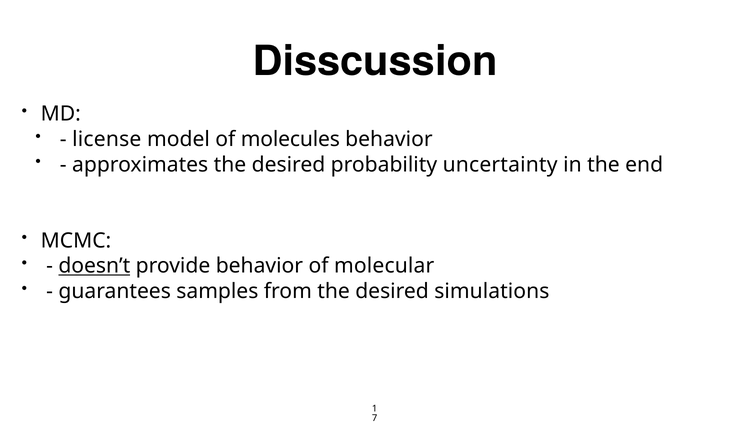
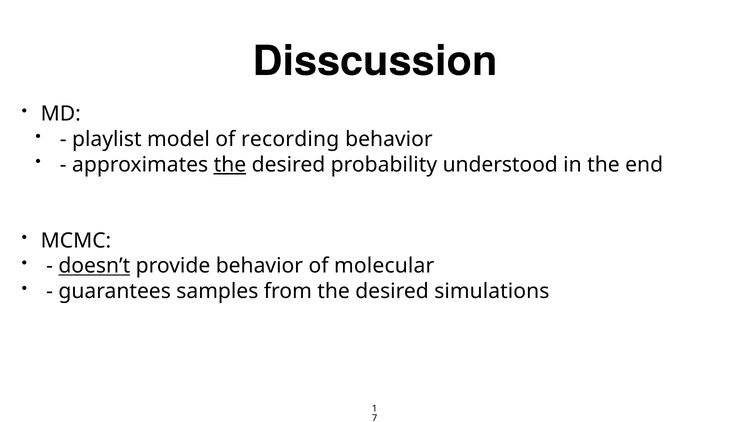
license: license -> playlist
molecules: molecules -> recording
the at (230, 165) underline: none -> present
uncertainty: uncertainty -> understood
